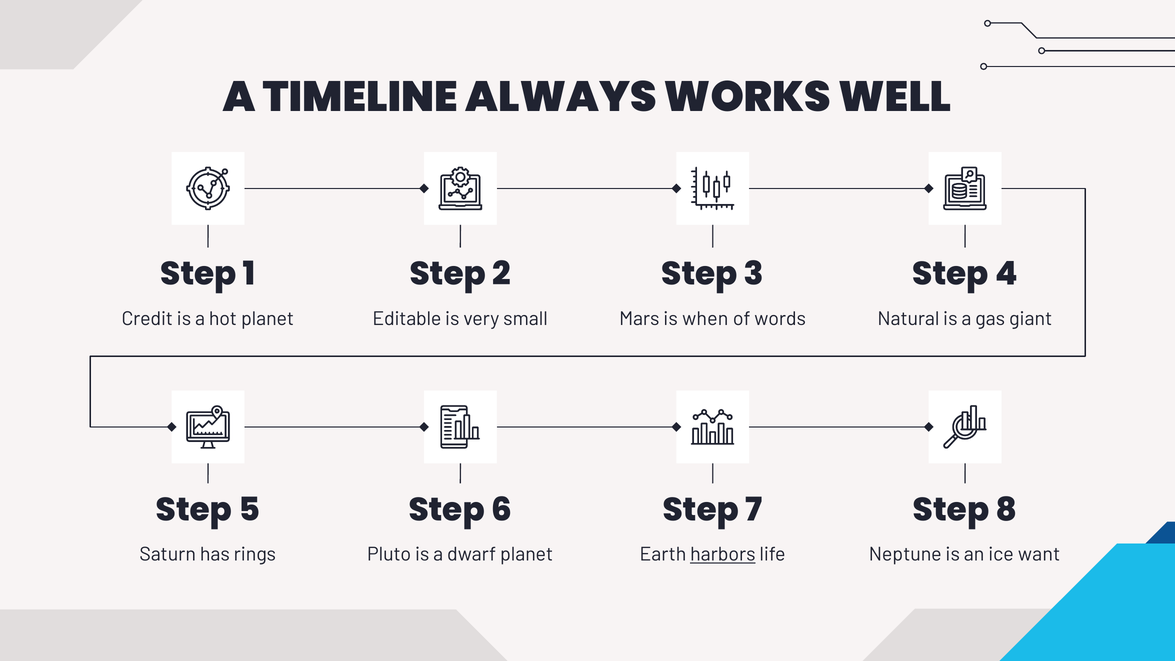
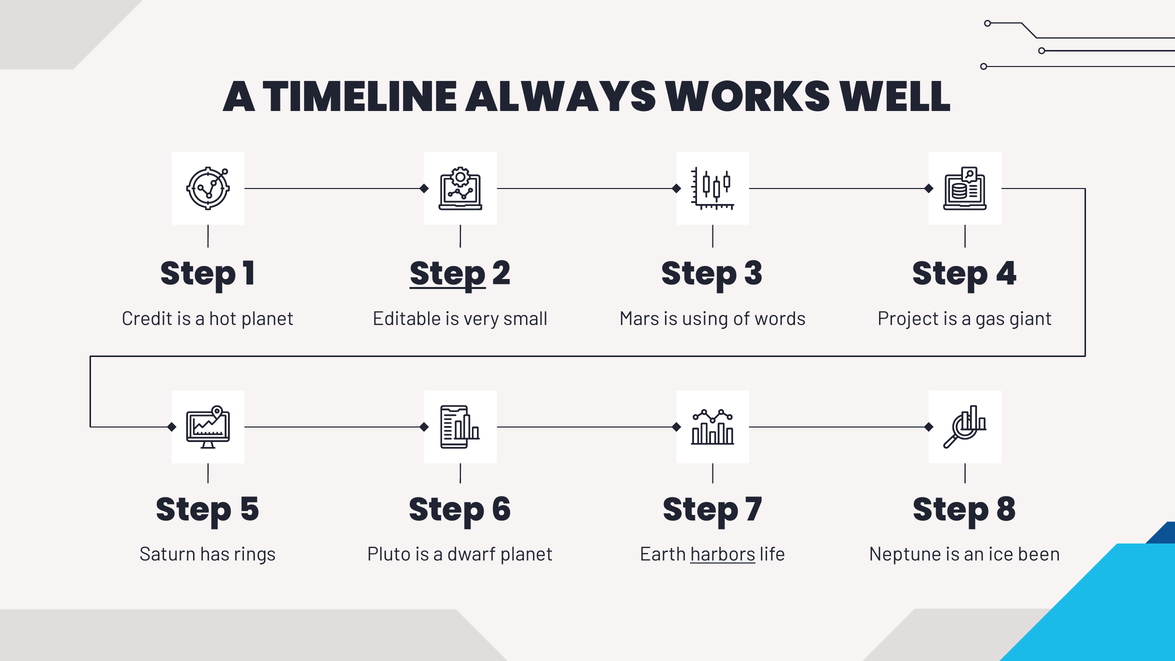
Step at (448, 274) underline: none -> present
when: when -> using
Natural: Natural -> Project
want: want -> been
